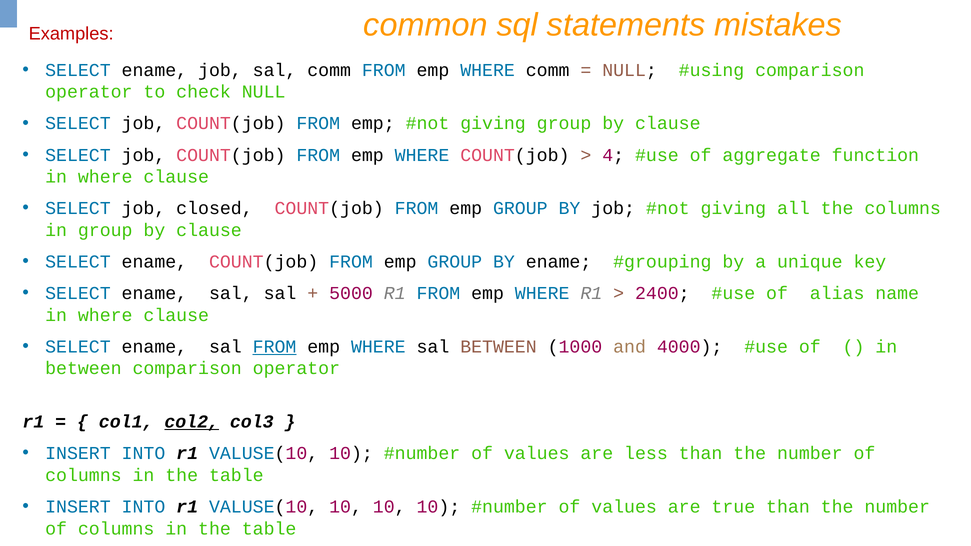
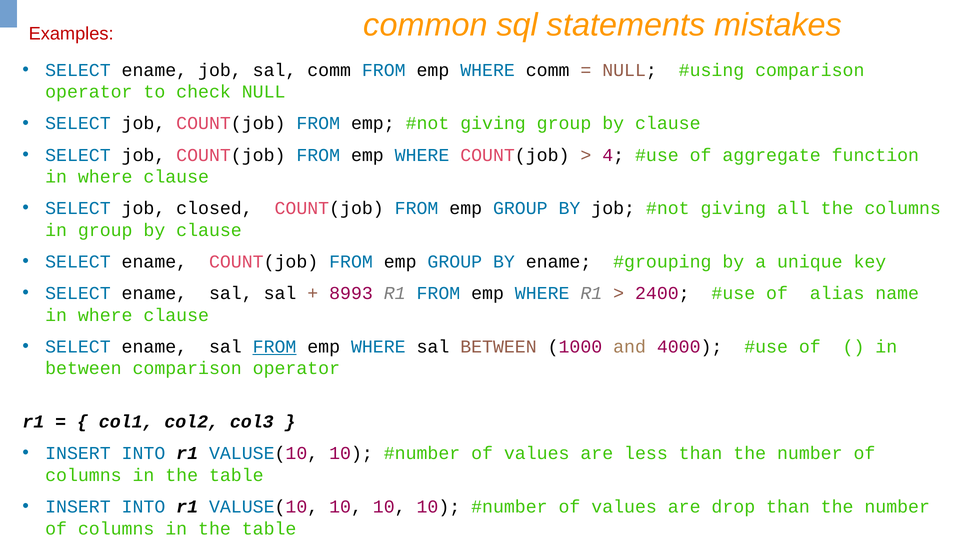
5000: 5000 -> 8993
col2 underline: present -> none
true: true -> drop
